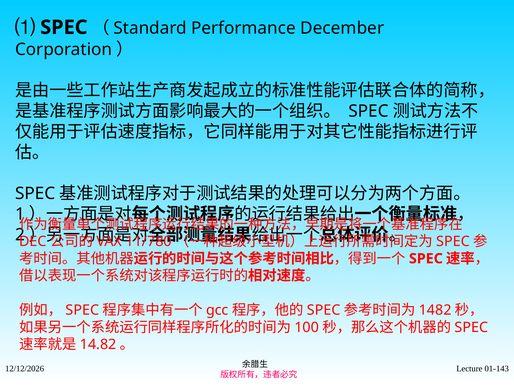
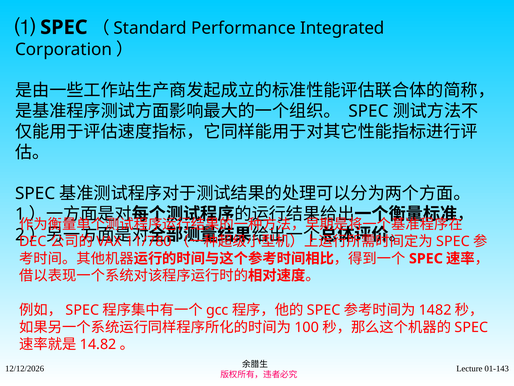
December: December -> Integrated
